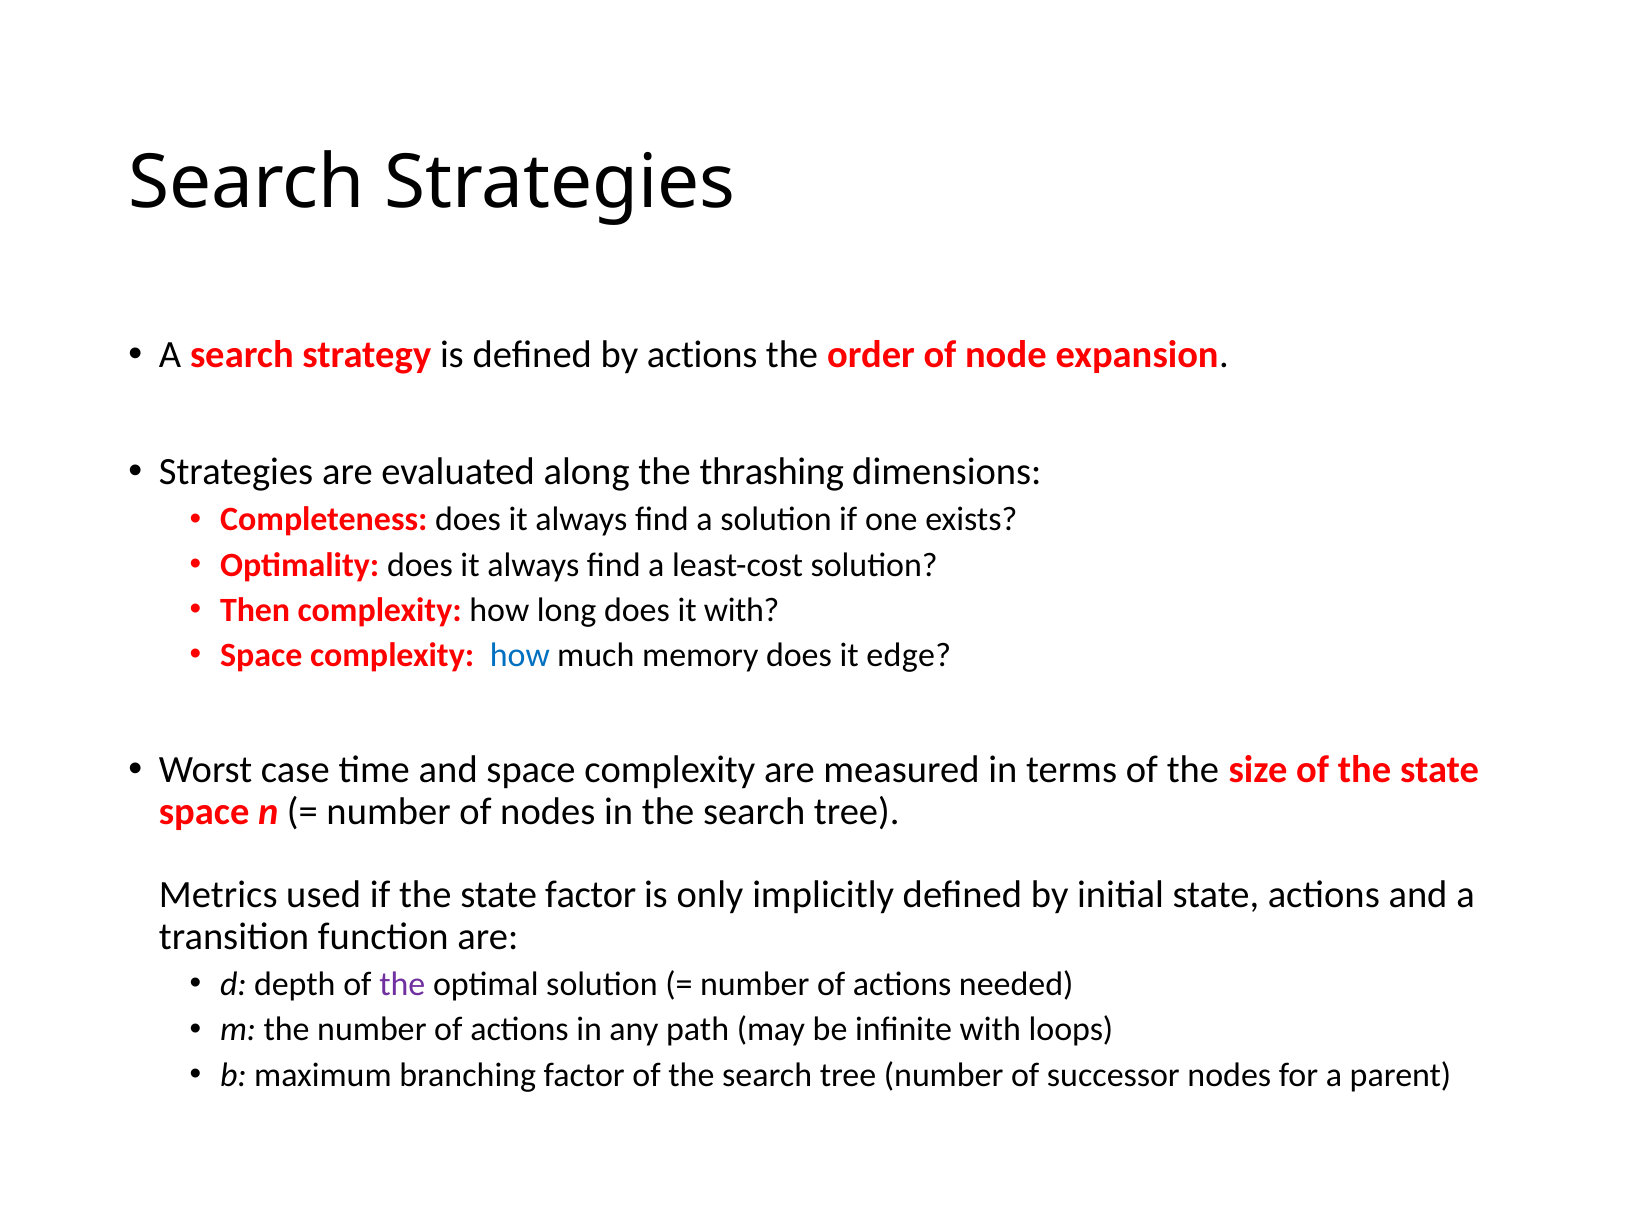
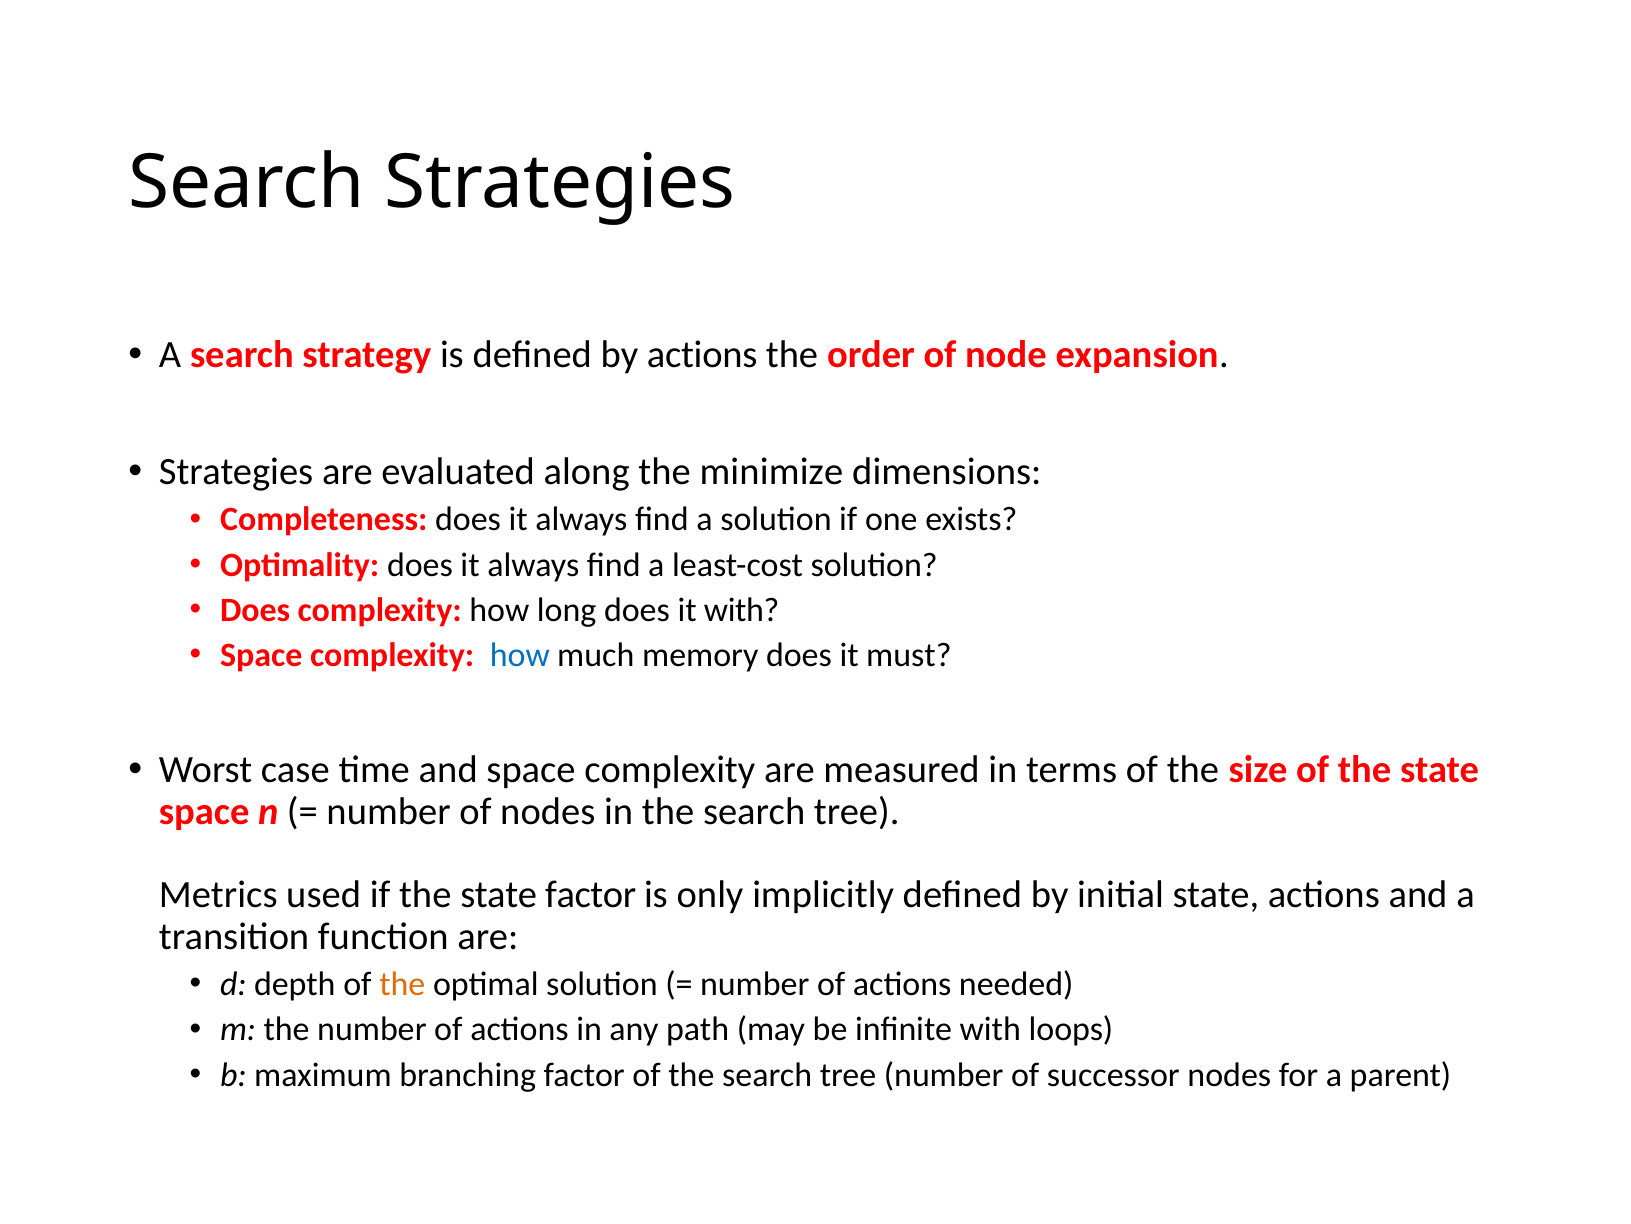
thrashing: thrashing -> minimize
Then at (255, 610): Then -> Does
edge: edge -> must
the at (402, 984) colour: purple -> orange
